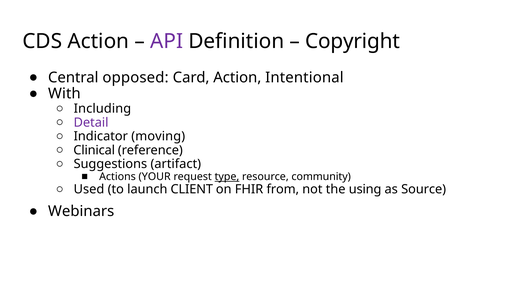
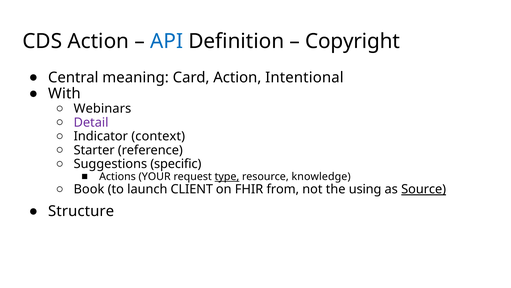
API colour: purple -> blue
opposed: opposed -> meaning
Including: Including -> Webinars
moving: moving -> context
Clinical: Clinical -> Starter
artifact: artifact -> specific
community: community -> knowledge
Used: Used -> Book
Source underline: none -> present
Webinars: Webinars -> Structure
